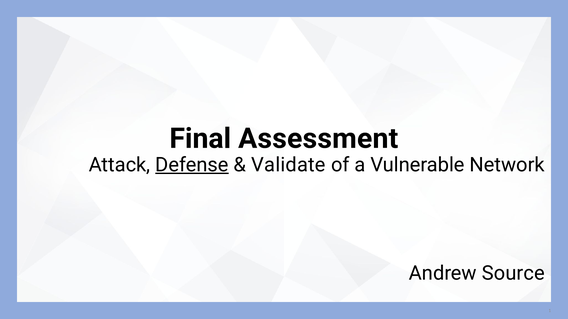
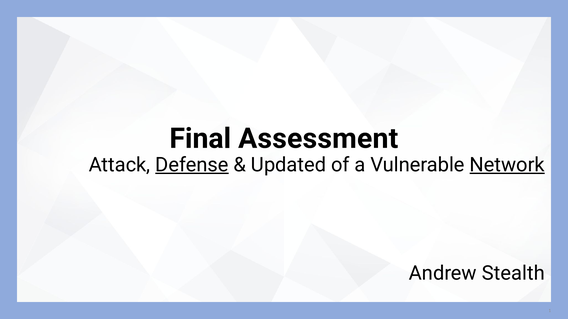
Validate: Validate -> Updated
Network underline: none -> present
Source: Source -> Stealth
